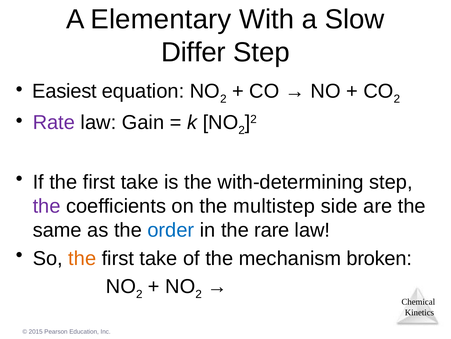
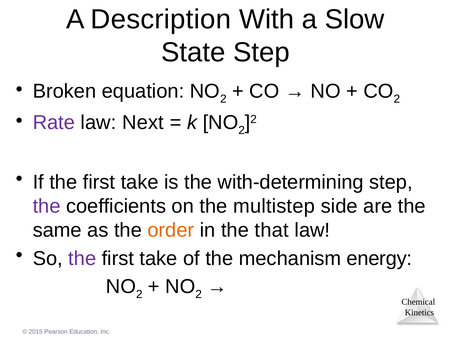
Elementary: Elementary -> Description
Differ: Differ -> State
Easiest: Easiest -> Broken
Gain: Gain -> Next
order colour: blue -> orange
rare: rare -> that
the at (82, 258) colour: orange -> purple
broken: broken -> energy
